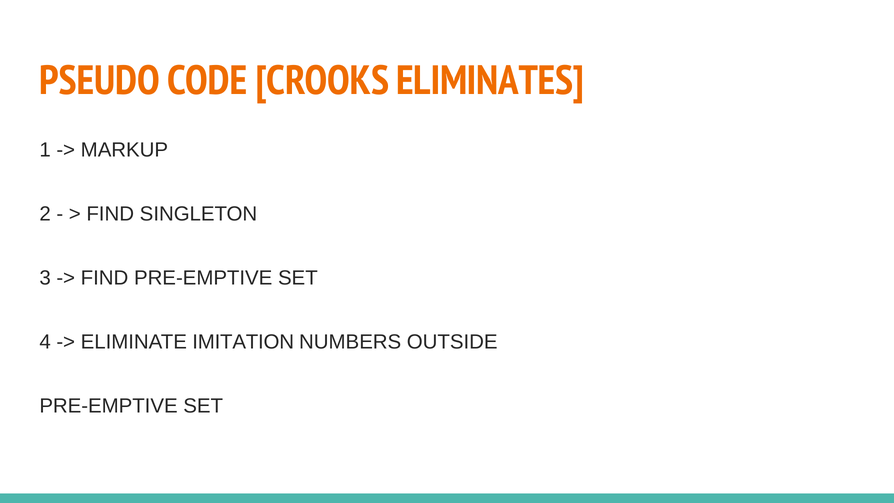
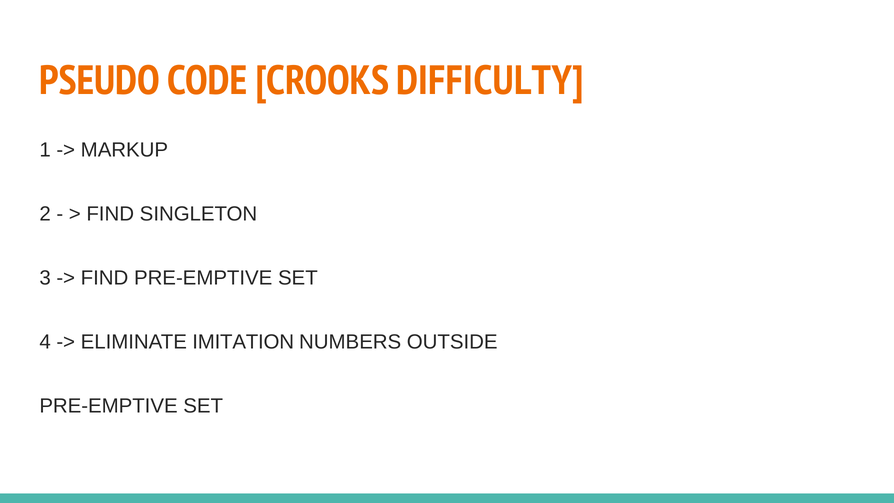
ELIMINATES: ELIMINATES -> DIFFICULTY
